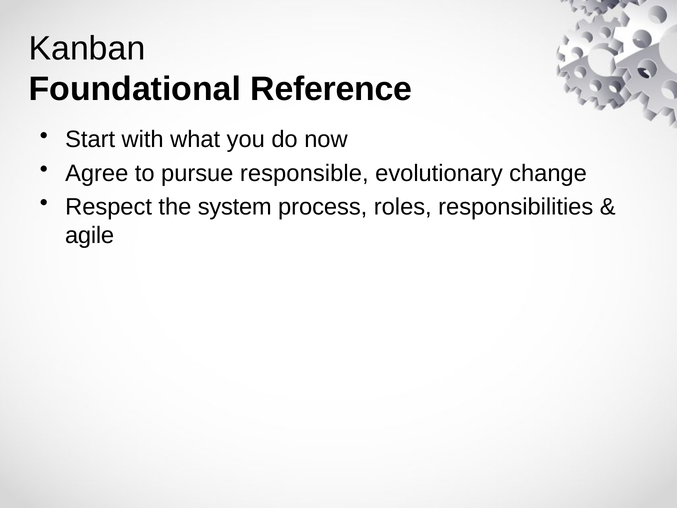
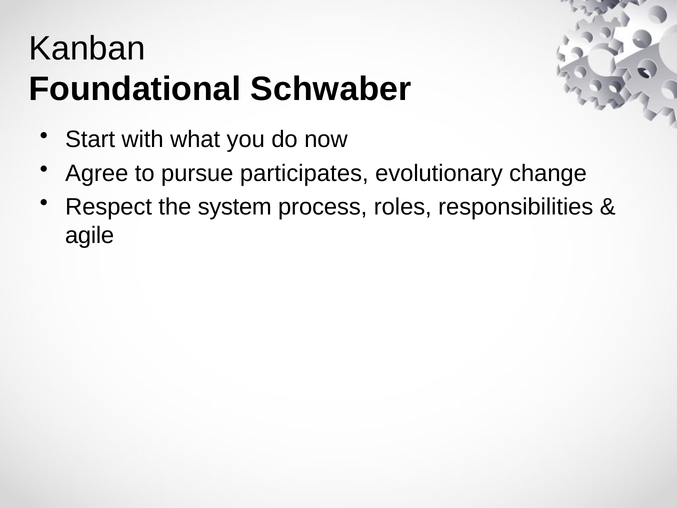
Reference: Reference -> Schwaber
responsible: responsible -> participates
